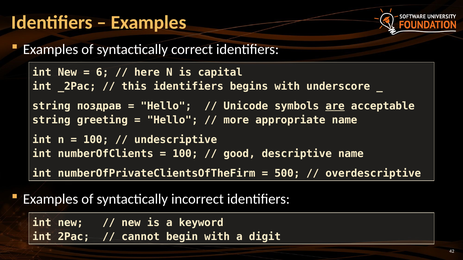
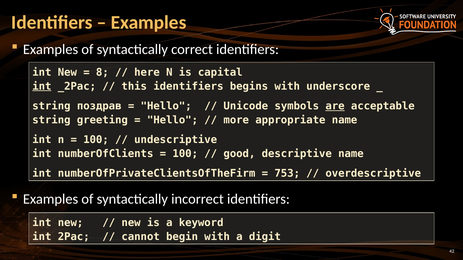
6: 6 -> 8
int at (42, 86) underline: none -> present
500: 500 -> 753
